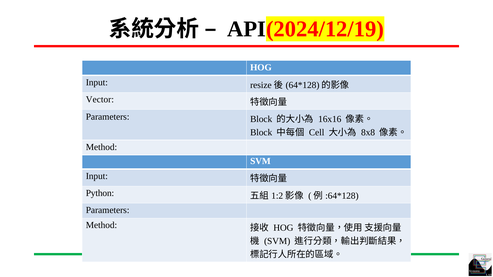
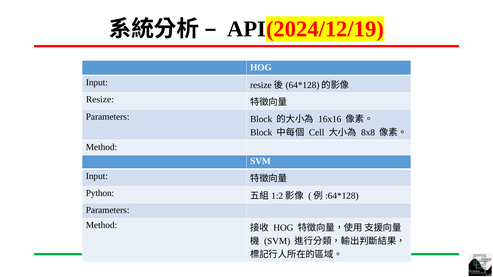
Vector: Vector -> Resize
